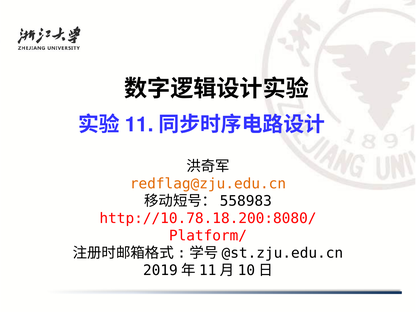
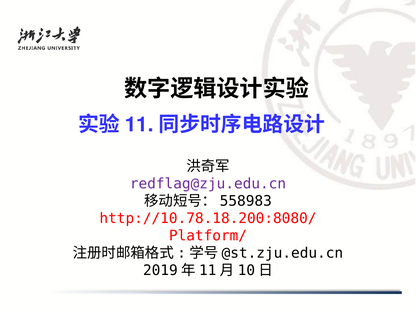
redflag@zju.edu.cn colour: orange -> purple
